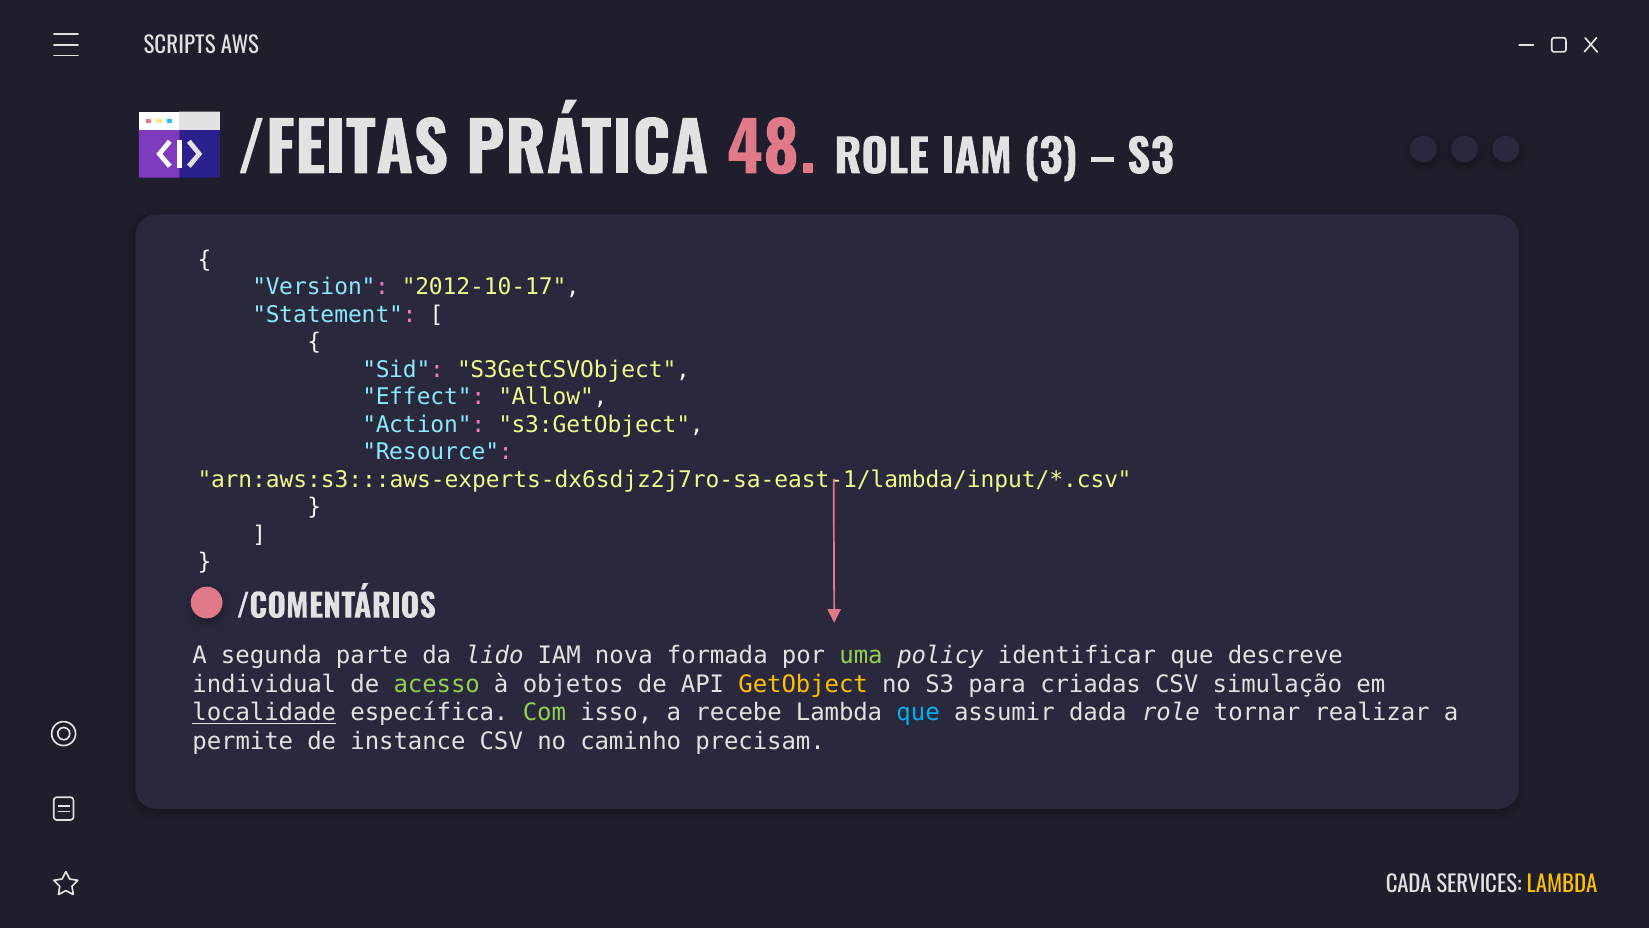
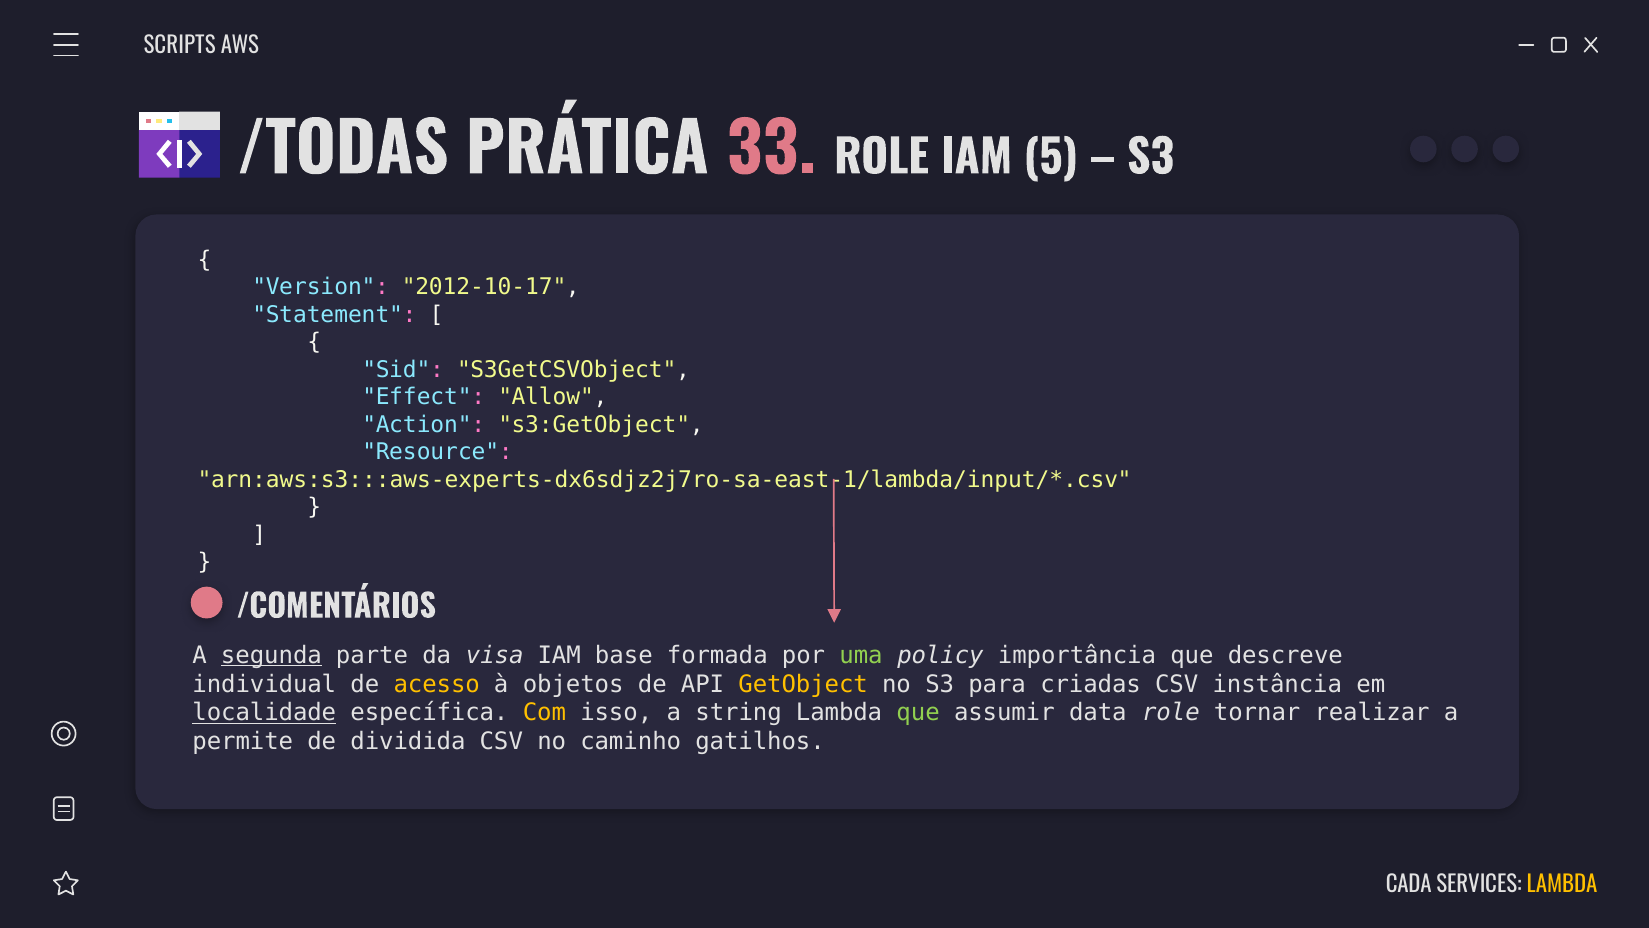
/FEITAS: /FEITAS -> /TODAS
48: 48 -> 33
3: 3 -> 5
segunda underline: none -> present
lido: lido -> visa
nova: nova -> base
identificar: identificar -> importância
acesso colour: light green -> yellow
simulação: simulação -> instância
Com colour: light green -> yellow
recebe: recebe -> string
que at (918, 713) colour: light blue -> light green
dada: dada -> data
instance: instance -> dividida
precisam: precisam -> gatilhos
